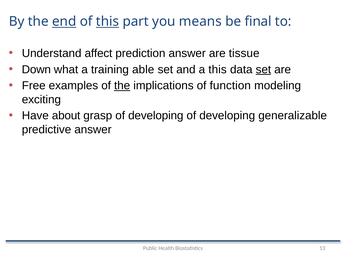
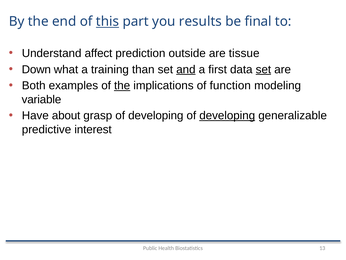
end underline: present -> none
means: means -> results
prediction answer: answer -> outside
able: able -> than
and underline: none -> present
a this: this -> first
Free: Free -> Both
exciting: exciting -> variable
developing at (227, 115) underline: none -> present
predictive answer: answer -> interest
